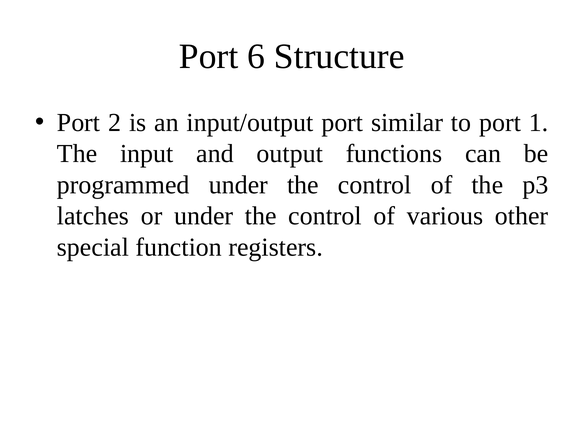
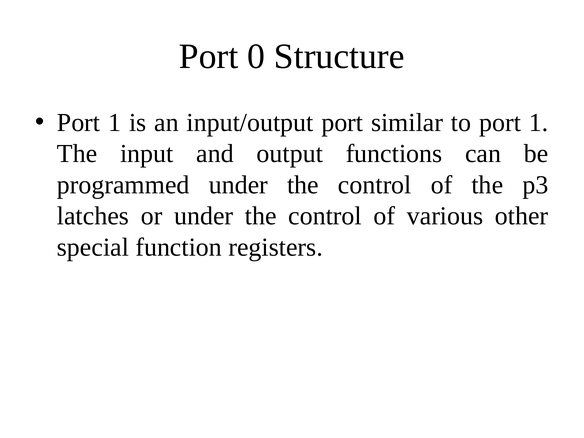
6: 6 -> 0
2 at (115, 123): 2 -> 1
